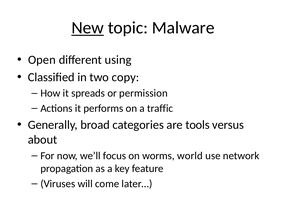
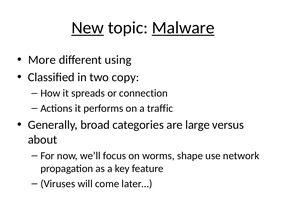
Malware underline: none -> present
Open: Open -> More
permission: permission -> connection
tools: tools -> large
world: world -> shape
